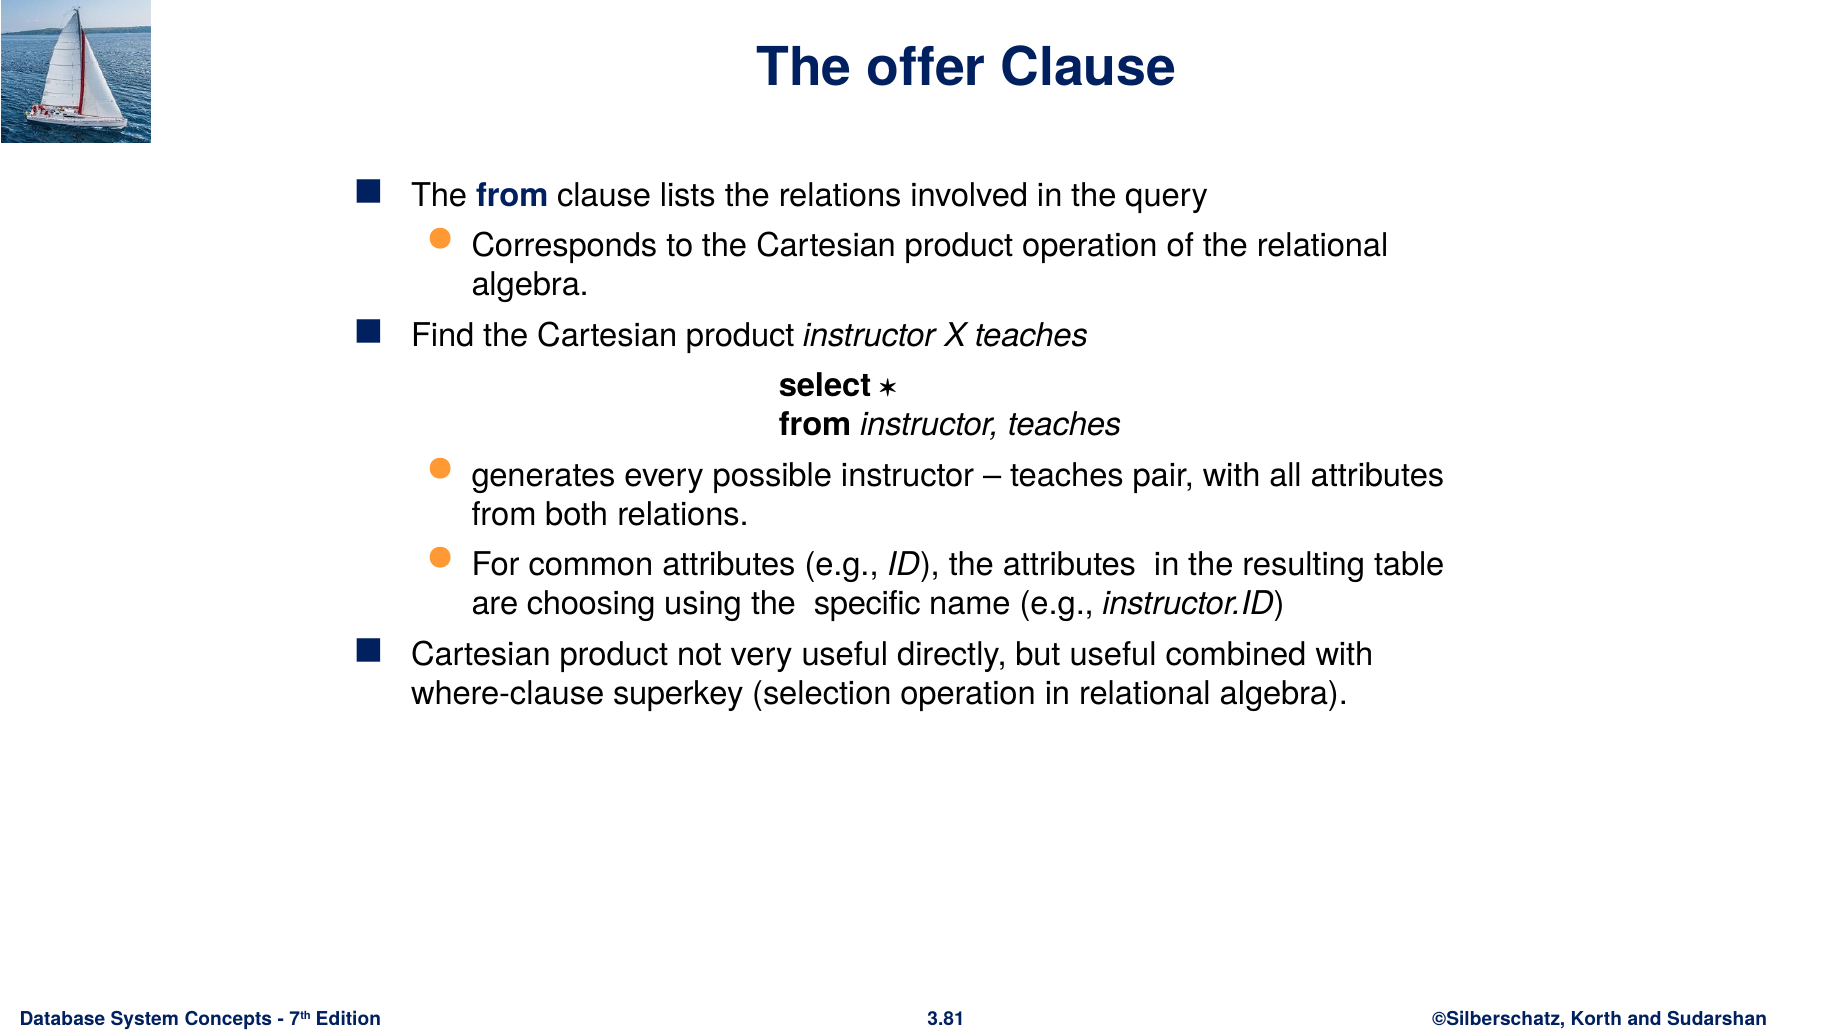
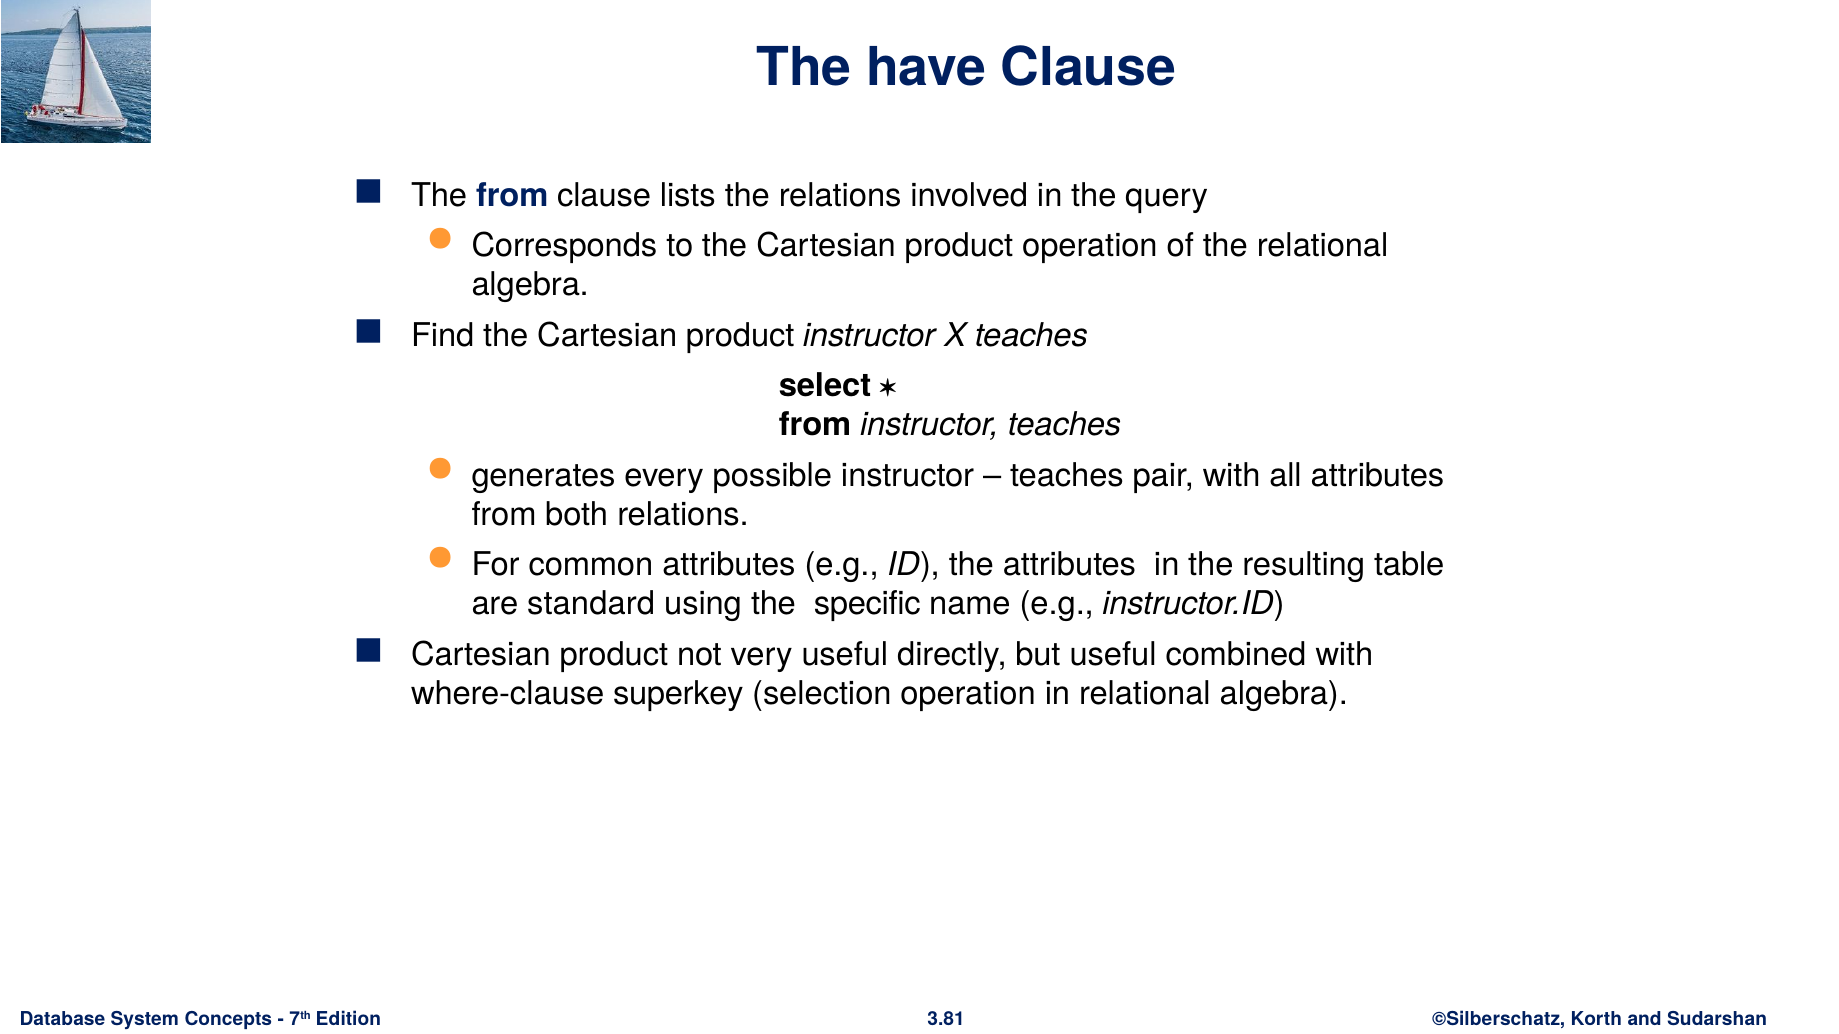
offer: offer -> have
choosing: choosing -> standard
